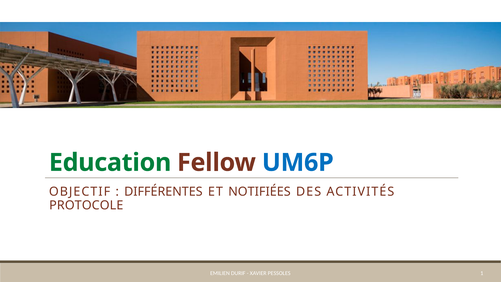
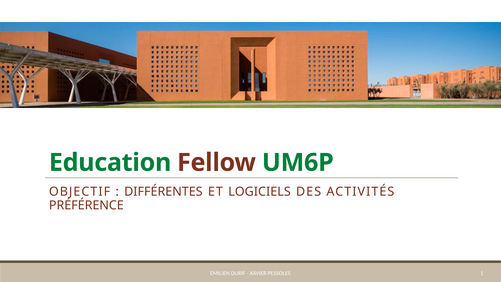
UM6P colour: blue -> green
NOTIFIÉES: NOTIFIÉES -> LOGICIELS
PROTOCOLE: PROTOCOLE -> PRÉFÉRENCE
